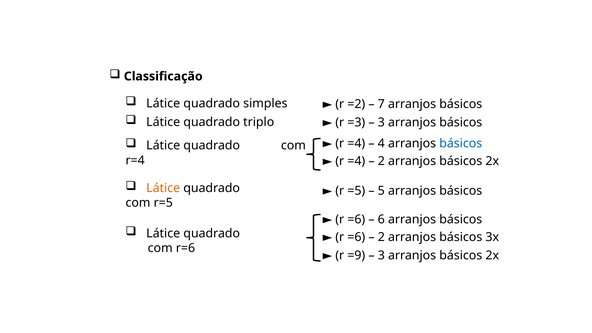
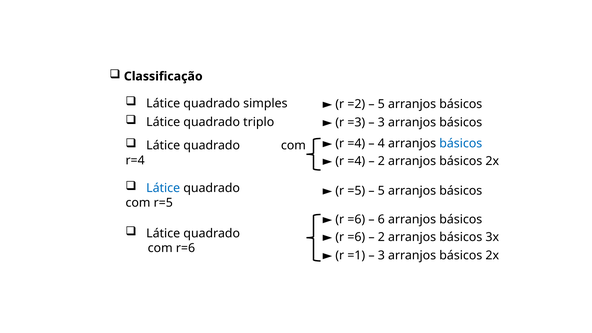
7 at (381, 104): 7 -> 5
Látice at (163, 188) colour: orange -> blue
=9: =9 -> =1
